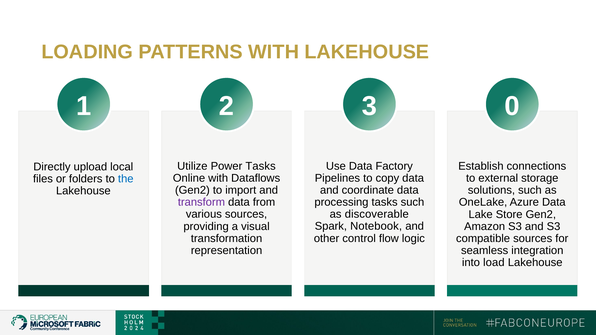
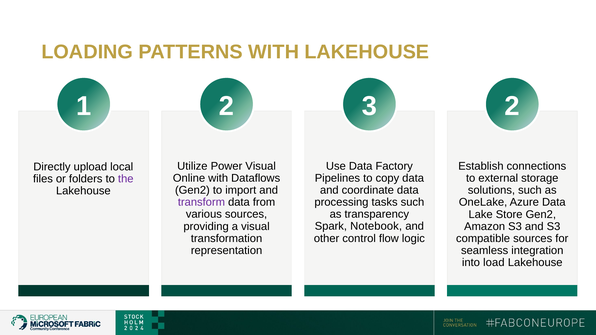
3 0: 0 -> 2
Power Tasks: Tasks -> Visual
the colour: blue -> purple
discoverable: discoverable -> transparency
